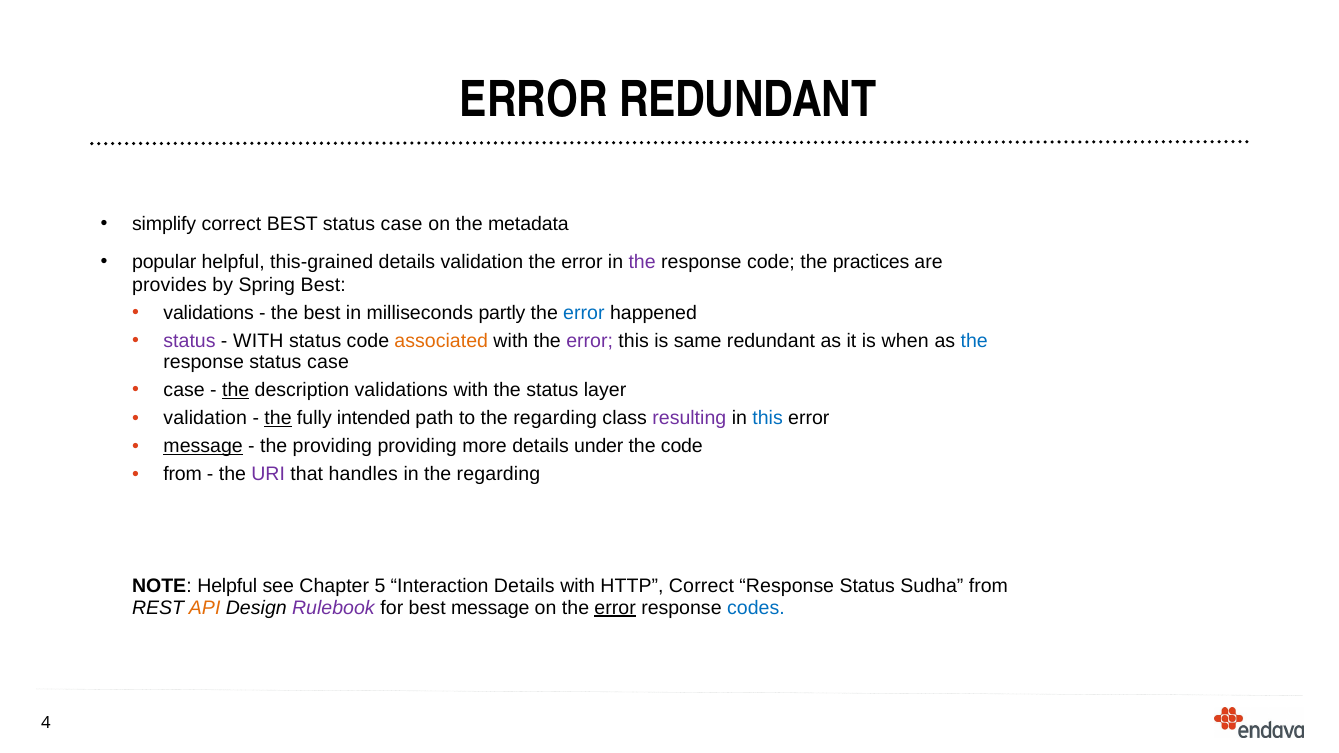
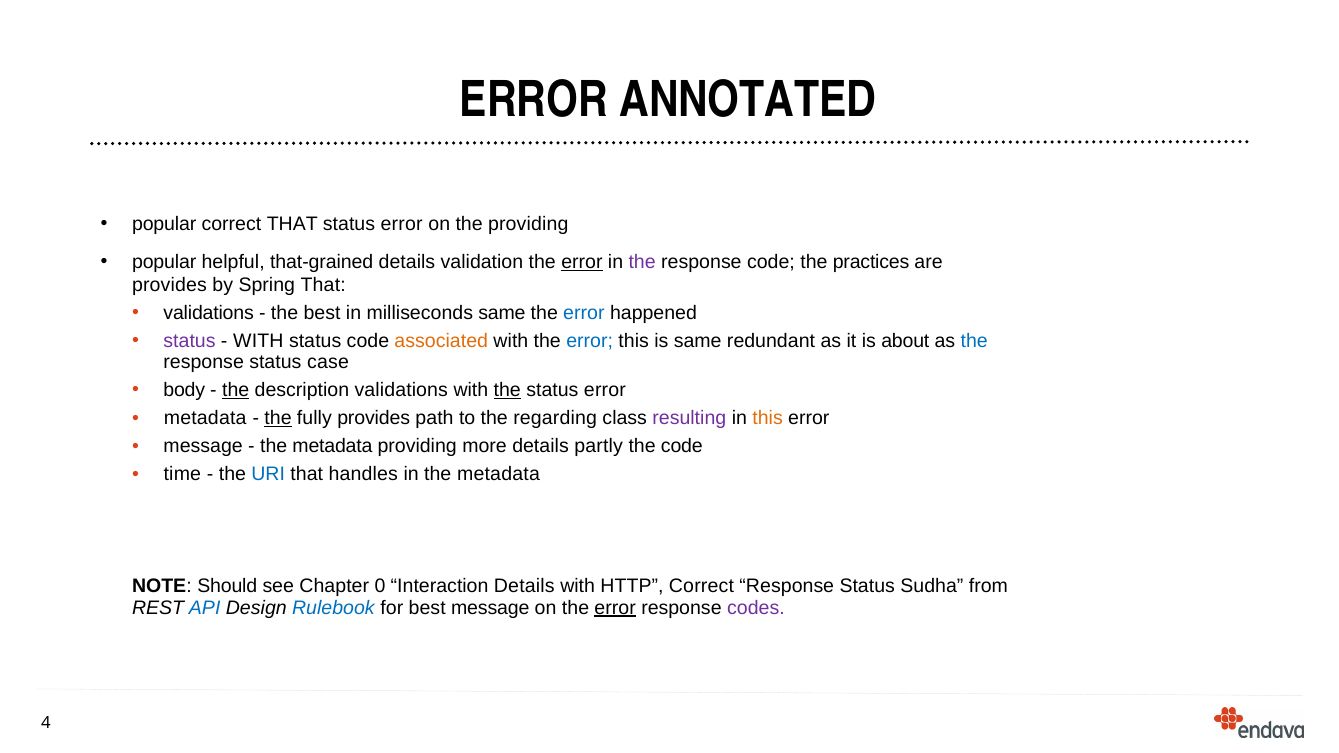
ERROR REDUNDANT: REDUNDANT -> ANNOTATED
simplify at (164, 224): simplify -> popular
correct BEST: BEST -> THAT
case at (402, 224): case -> error
the metadata: metadata -> providing
this-grained: this-grained -> that-grained
error at (582, 262) underline: none -> present
Spring Best: Best -> That
milliseconds partly: partly -> same
error at (590, 341) colour: purple -> blue
when: when -> about
case at (184, 390): case -> body
the at (507, 390) underline: none -> present
layer at (605, 390): layer -> error
validation at (205, 418): validation -> metadata
fully intended: intended -> provides
this at (768, 418) colour: blue -> orange
message at (203, 446) underline: present -> none
providing at (332, 446): providing -> metadata
under: under -> partly
from at (183, 475): from -> time
URI colour: purple -> blue
in the regarding: regarding -> metadata
NOTE Helpful: Helpful -> Should
5: 5 -> 0
API colour: orange -> blue
Rulebook colour: purple -> blue
codes colour: blue -> purple
